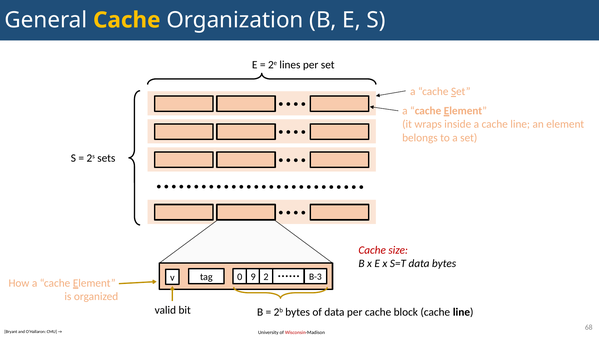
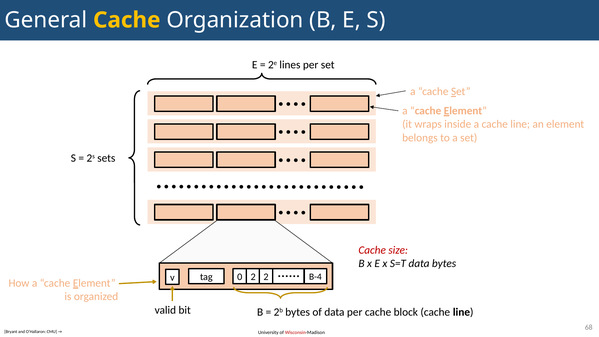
0 9: 9 -> 2
B-3: B-3 -> B-4
